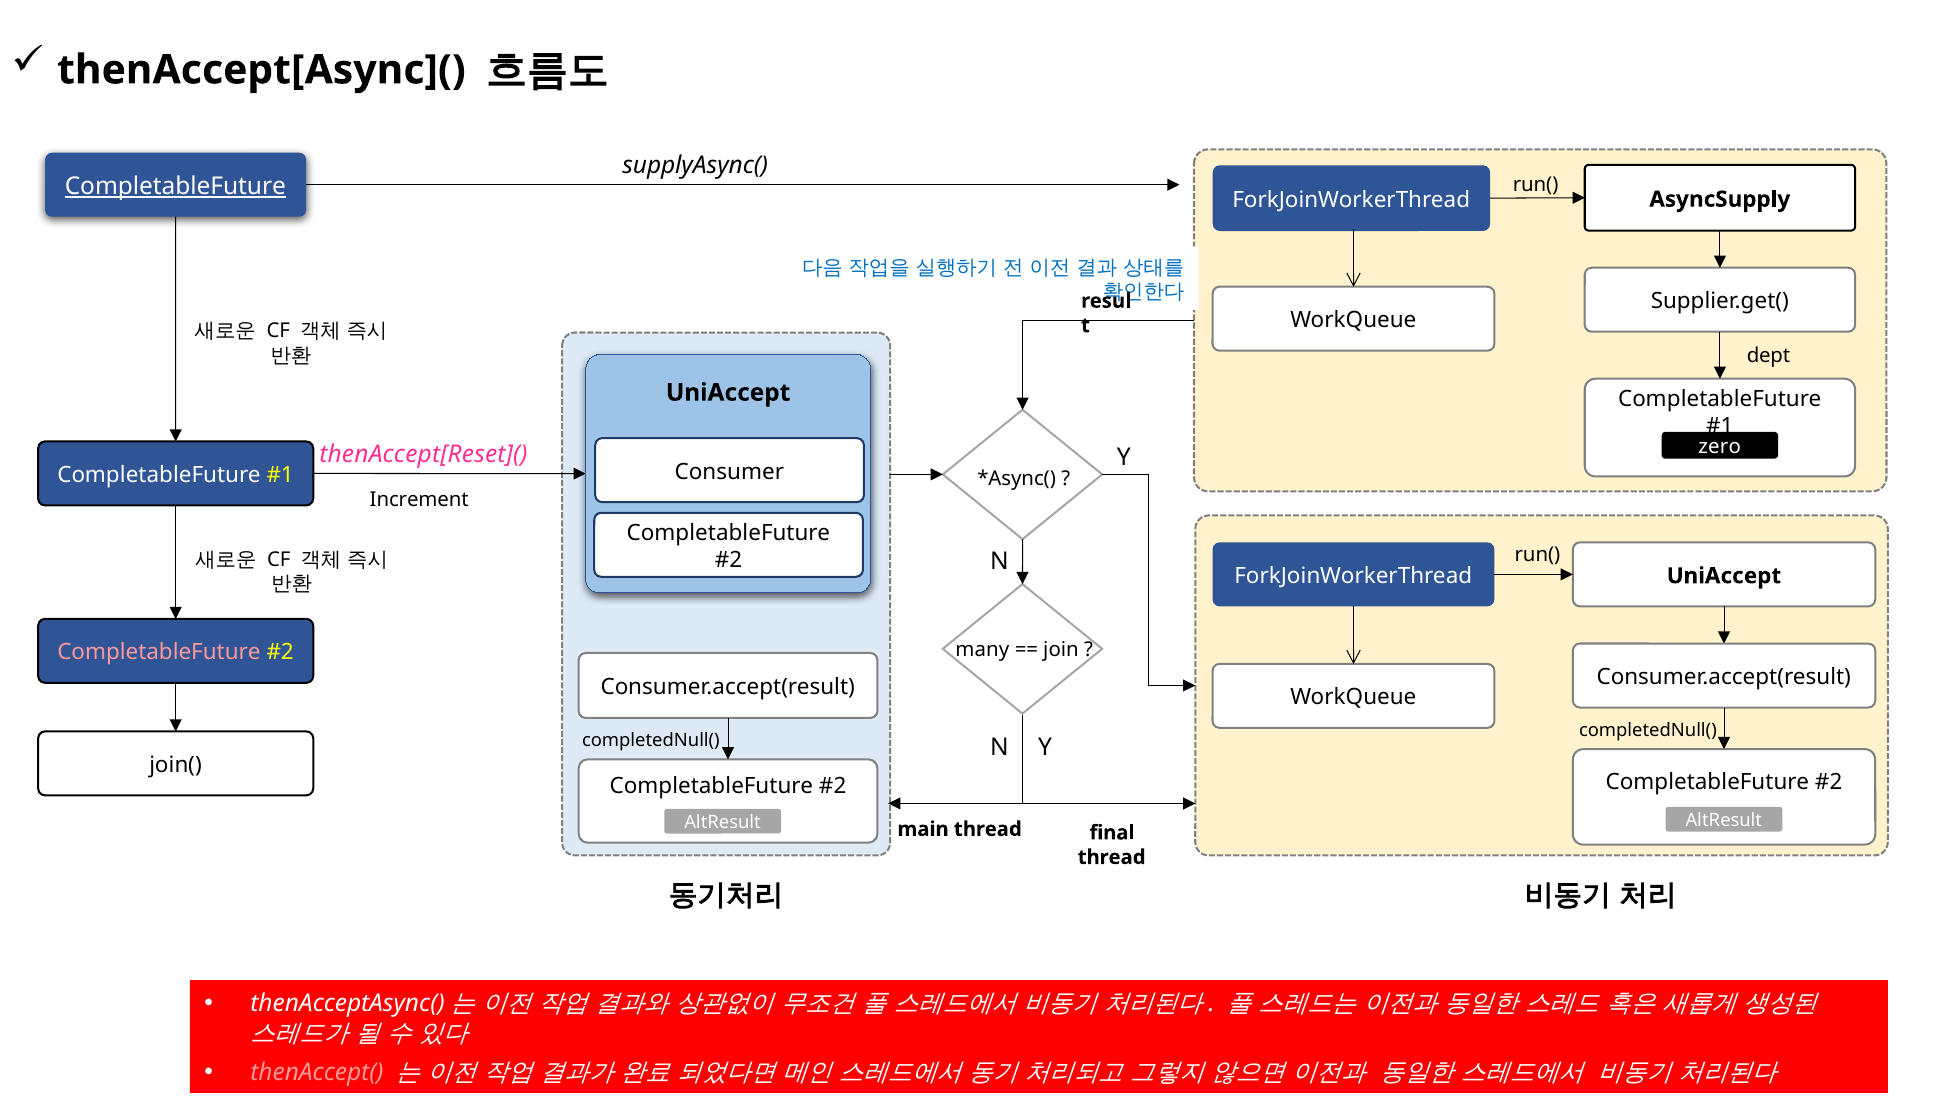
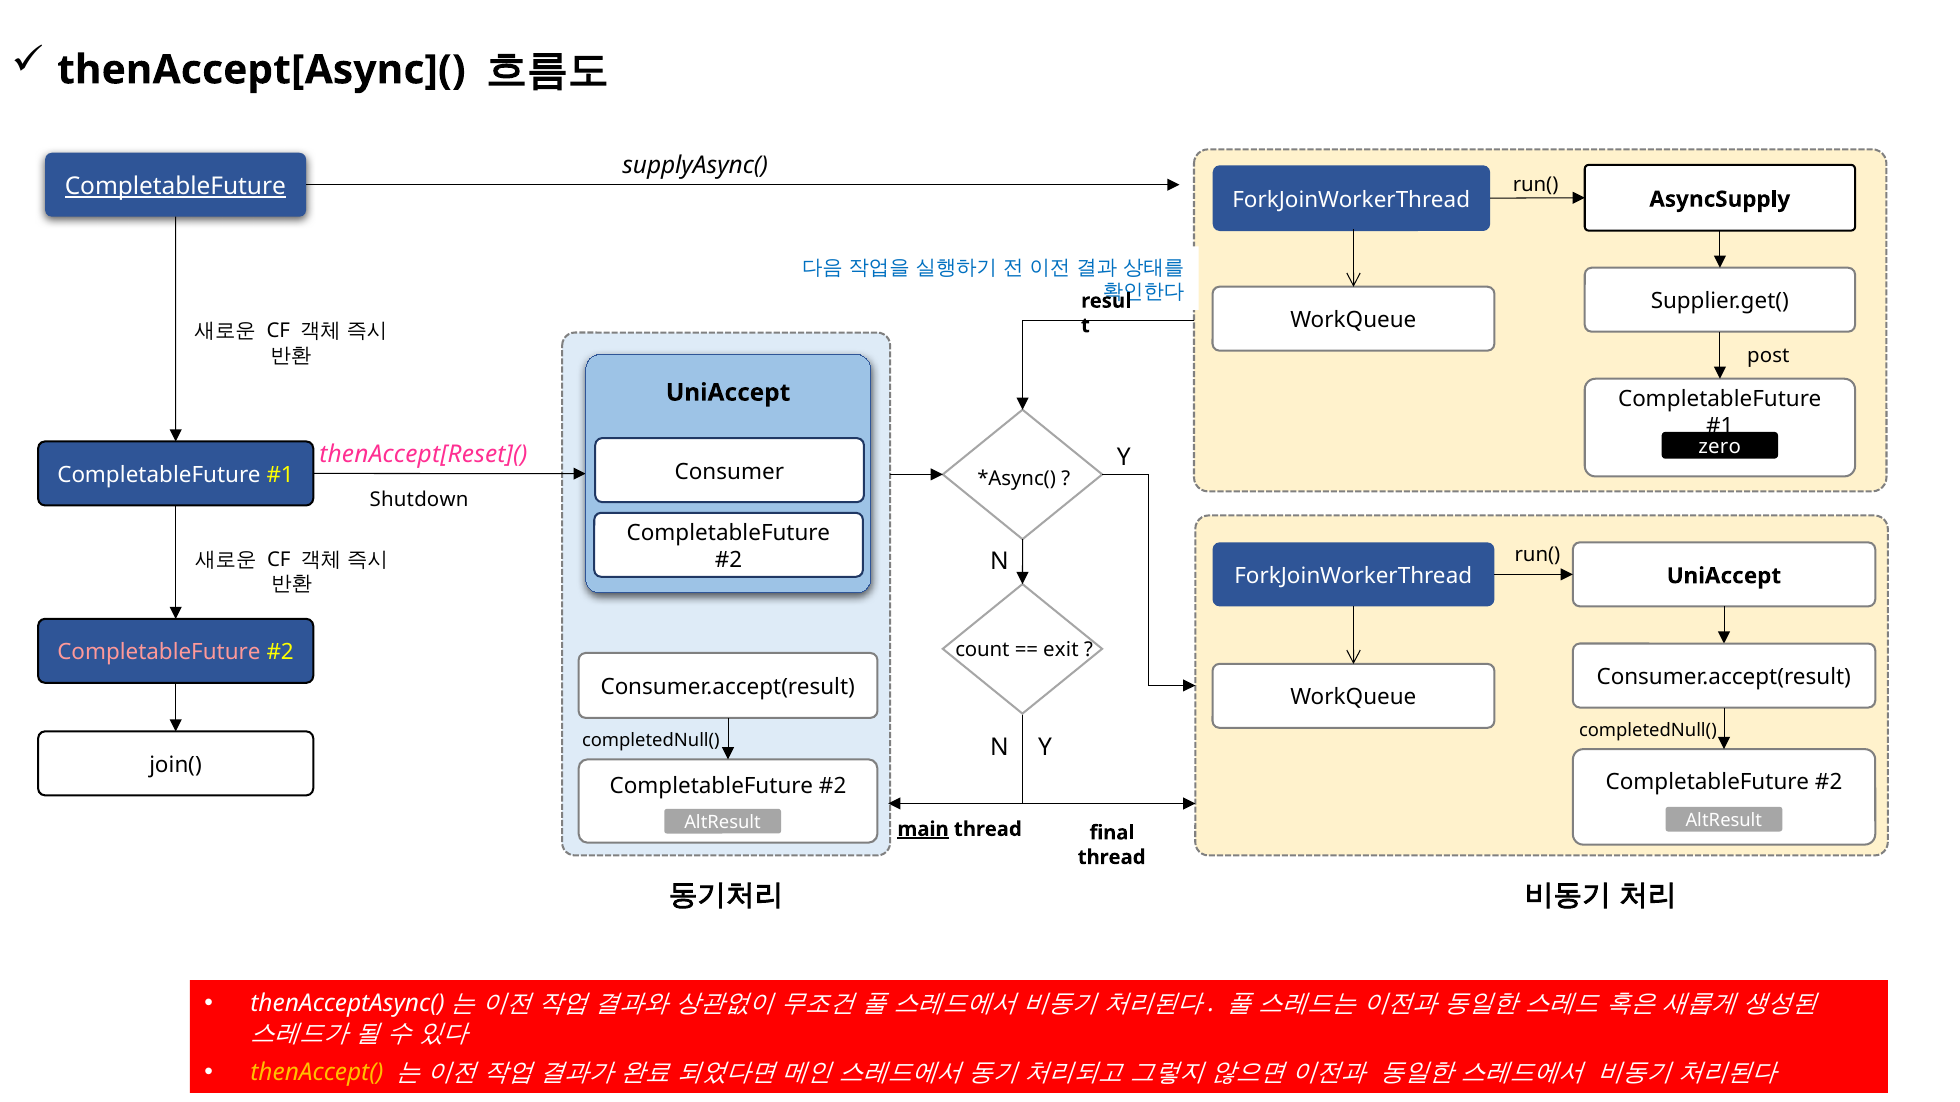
dept: dept -> post
Increment: Increment -> Shutdown
many: many -> count
join: join -> exit
main underline: none -> present
thenAccept( colour: pink -> yellow
